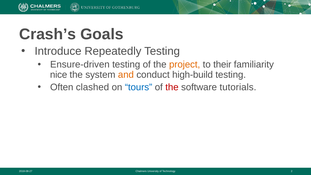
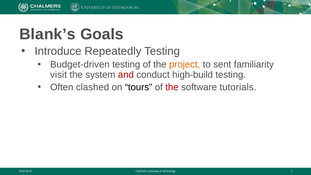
Crash’s: Crash’s -> Blank’s
Ensure-driven: Ensure-driven -> Budget-driven
their: their -> sent
nice: nice -> visit
and colour: orange -> red
tours colour: blue -> black
